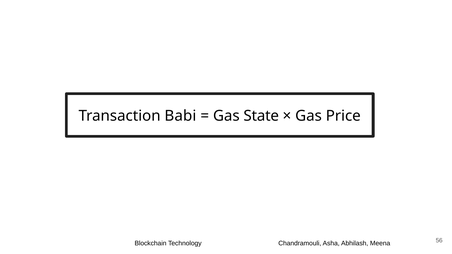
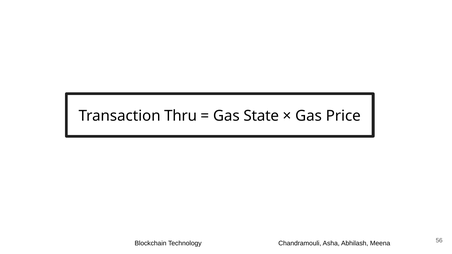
Babi: Babi -> Thru
